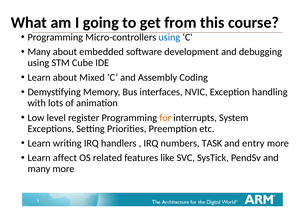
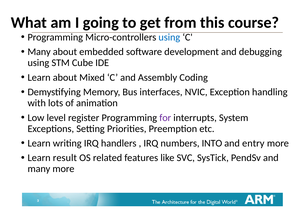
for colour: orange -> purple
TASK: TASK -> INTO
affect: affect -> result
